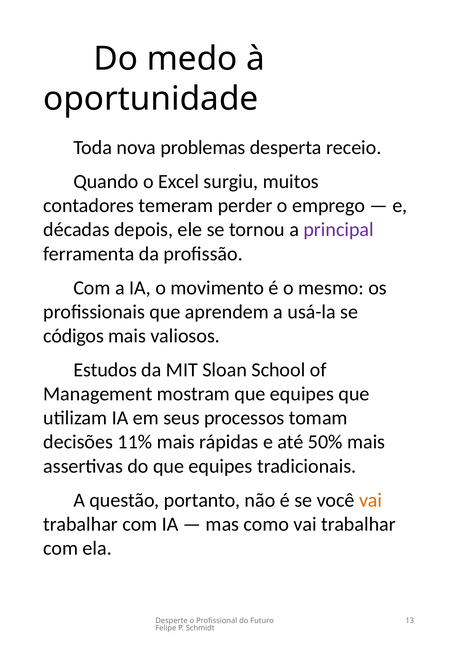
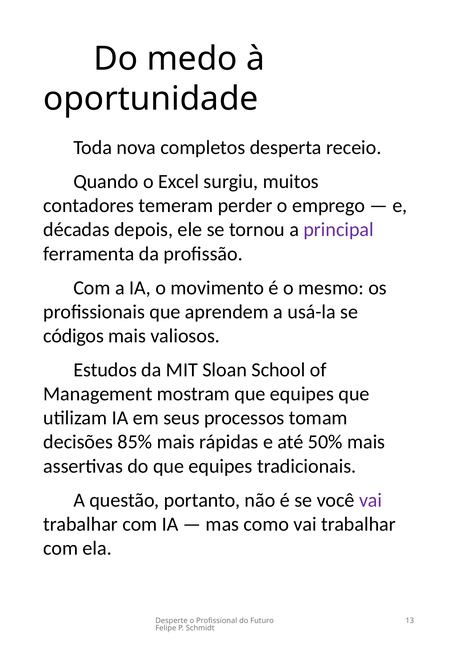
problemas: problemas -> completos
11%: 11% -> 85%
vai at (371, 500) colour: orange -> purple
